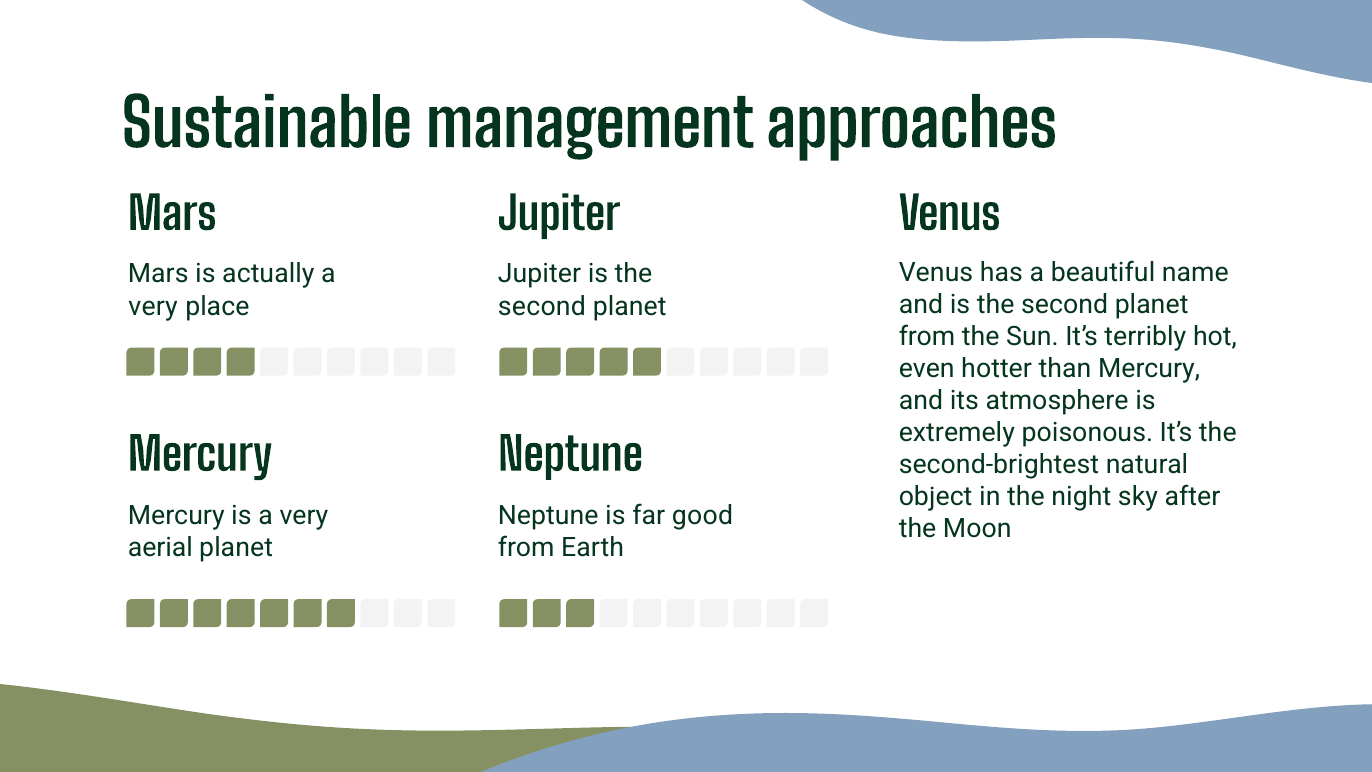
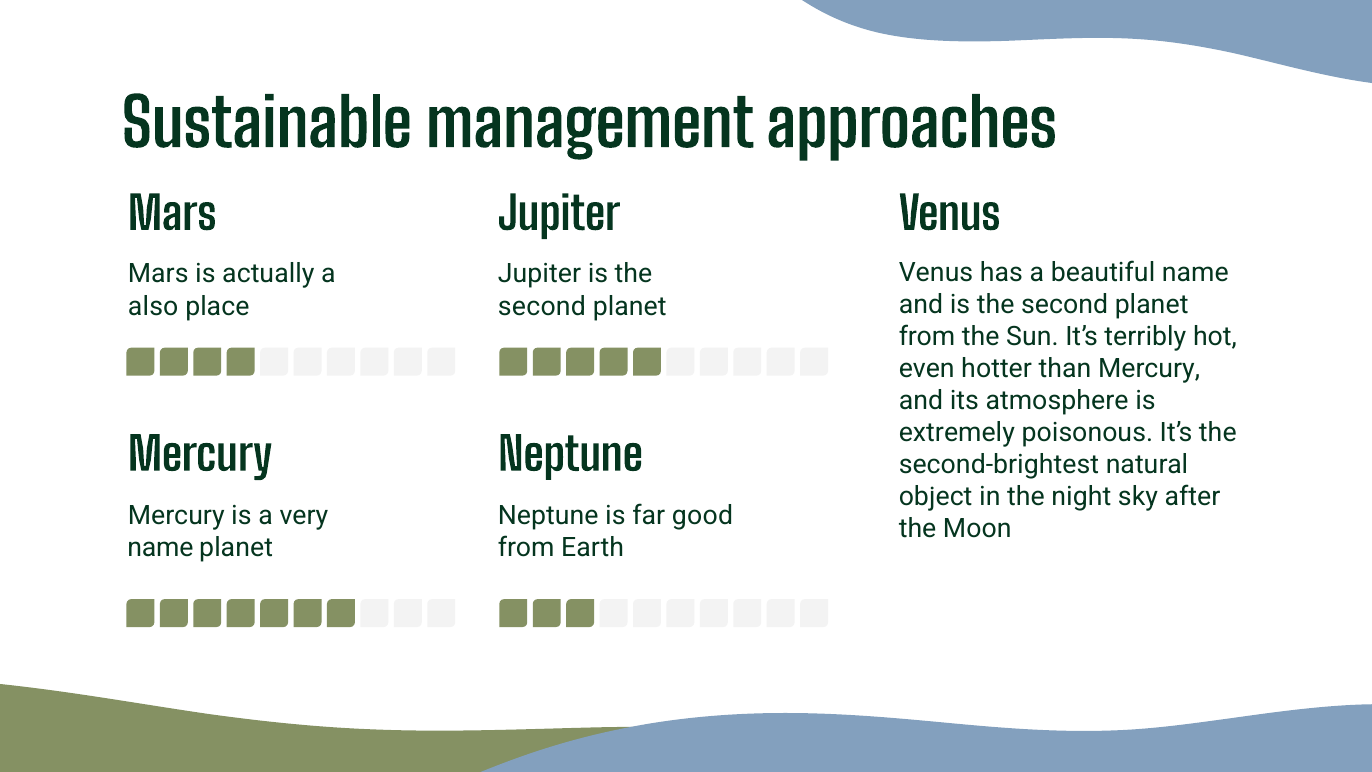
very at (153, 306): very -> also
aerial at (160, 548): aerial -> name
